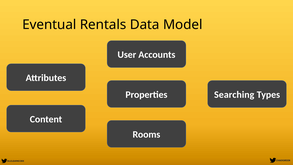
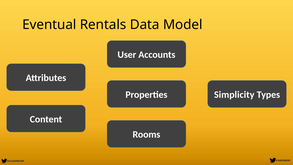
Searching: Searching -> Simplicity
